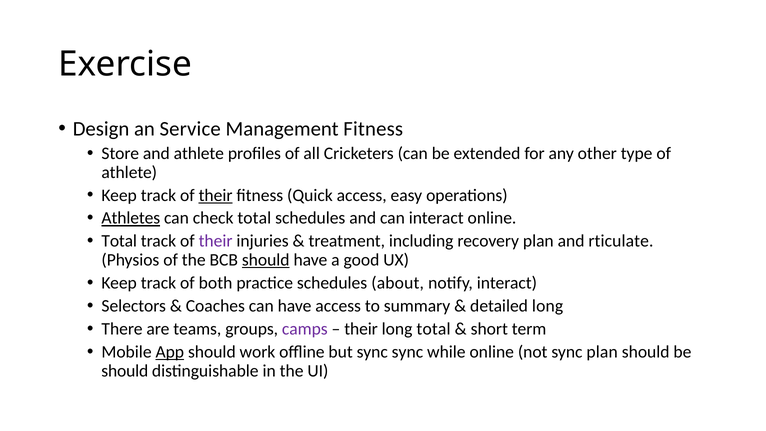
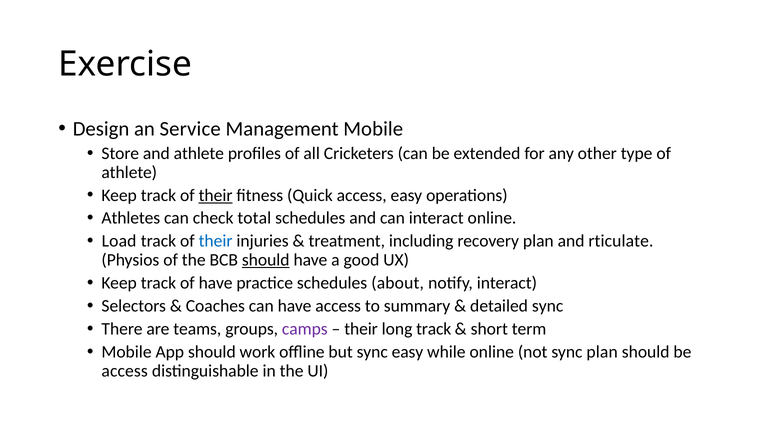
Management Fitness: Fitness -> Mobile
Athletes underline: present -> none
Total at (119, 241): Total -> Load
their at (216, 241) colour: purple -> blue
of both: both -> have
detailed long: long -> sync
long total: total -> track
App underline: present -> none
sync sync: sync -> easy
should at (125, 371): should -> access
